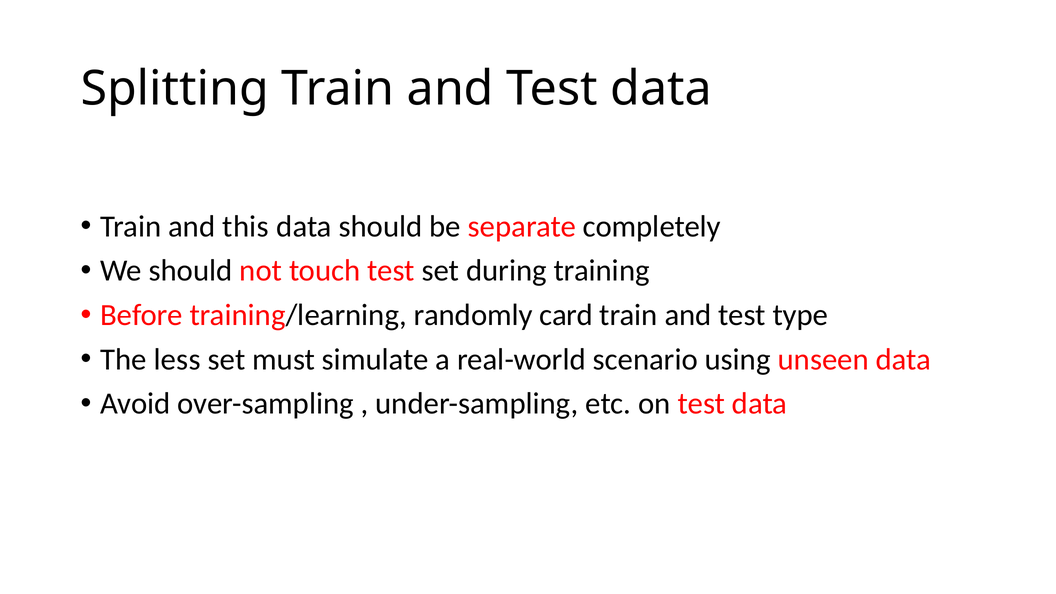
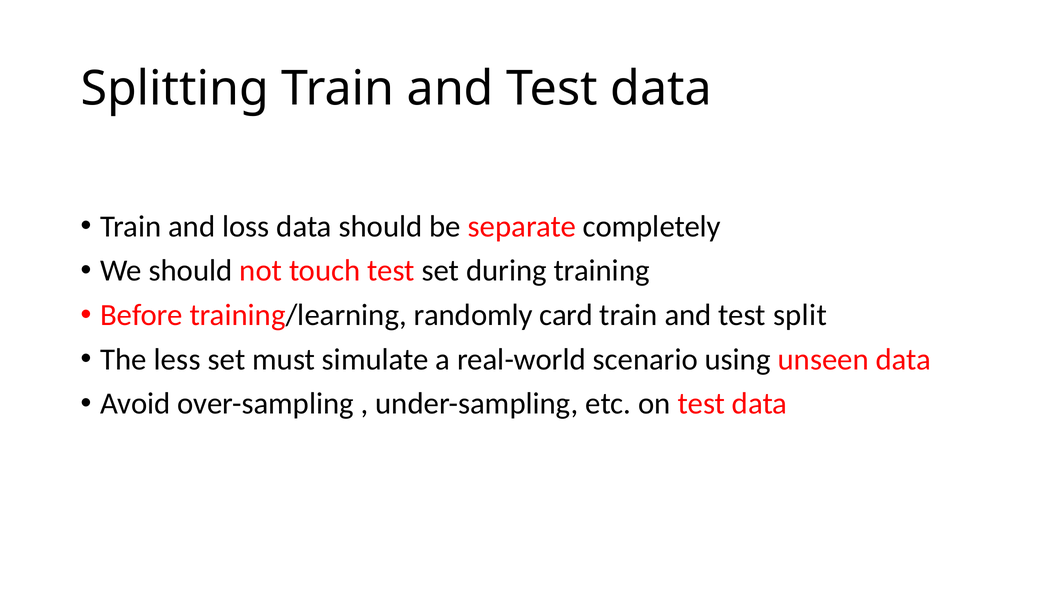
this: this -> loss
type: type -> split
